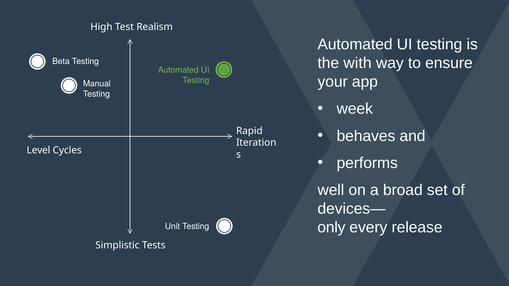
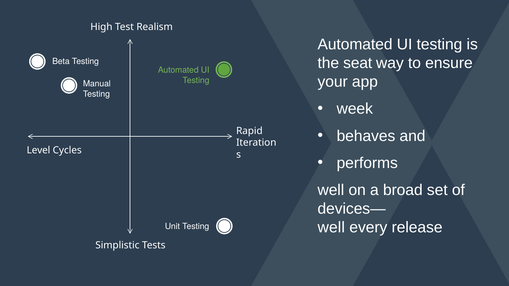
with: with -> seat
only at (331, 228): only -> well
